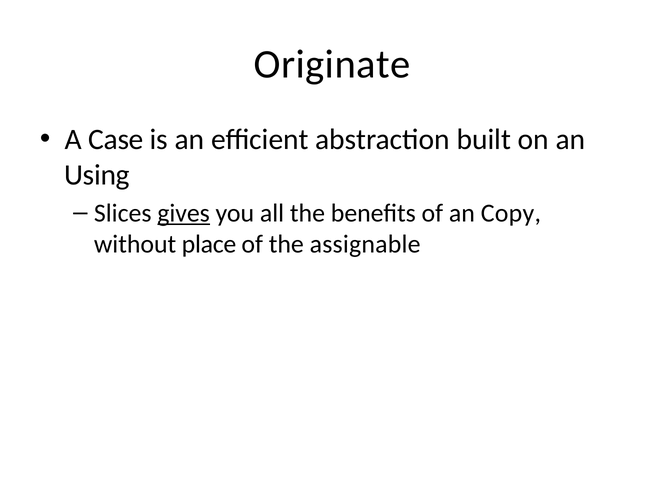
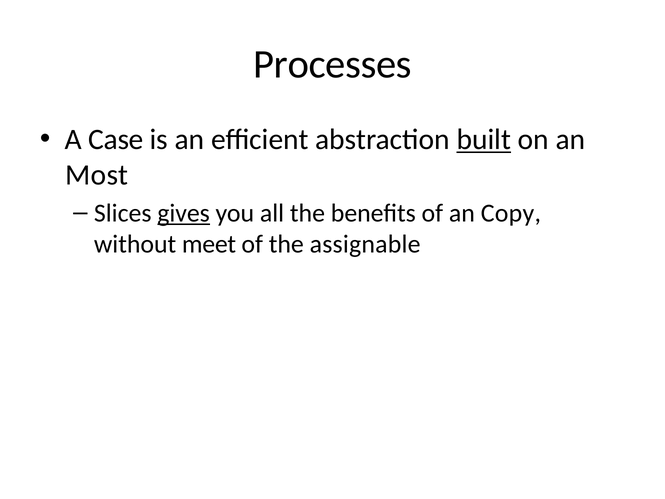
Originate: Originate -> Processes
built underline: none -> present
Using: Using -> Most
place: place -> meet
